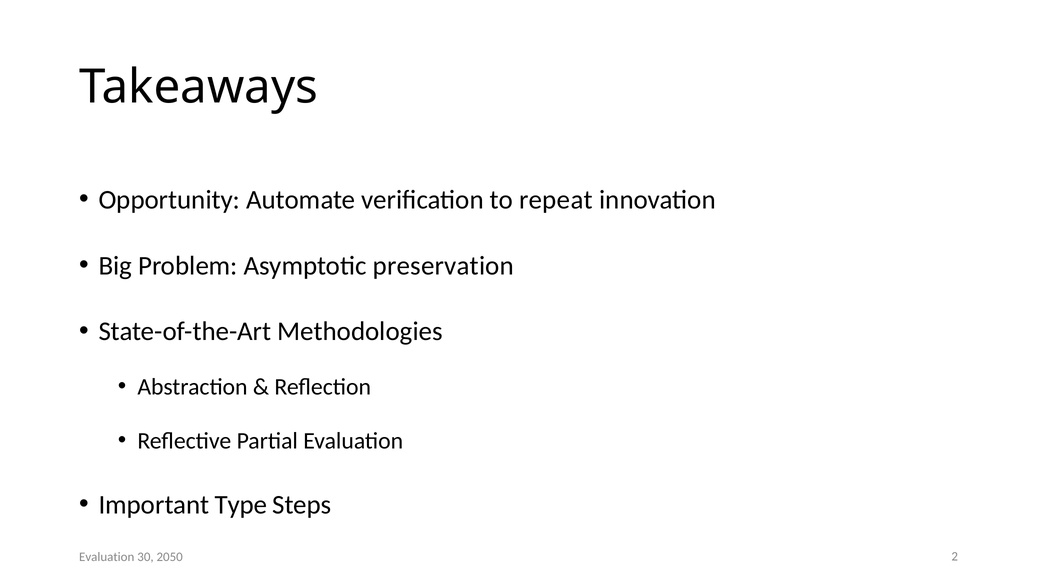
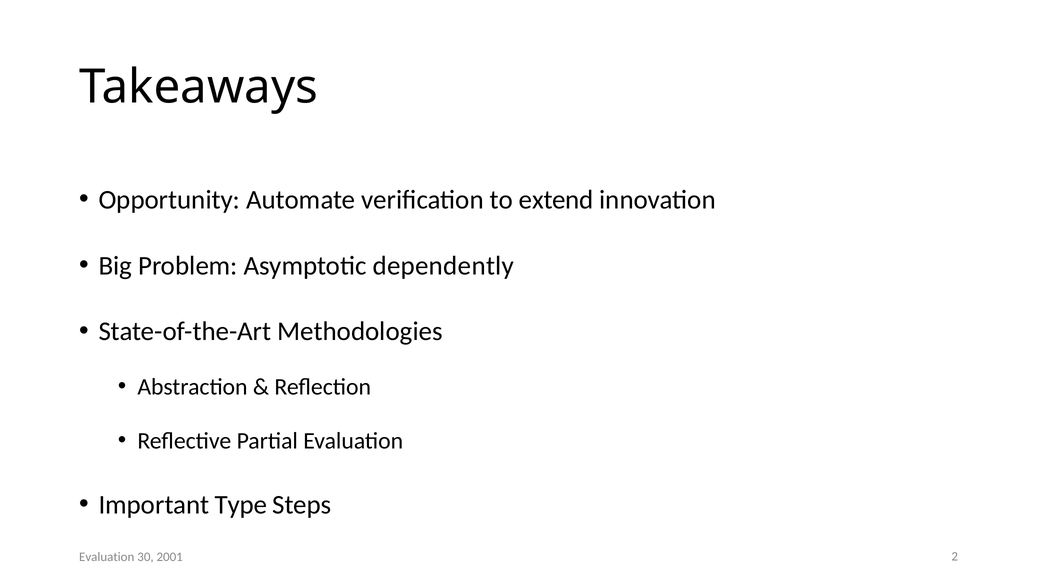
repeat: repeat -> extend
preservation: preservation -> dependently
2050: 2050 -> 2001
